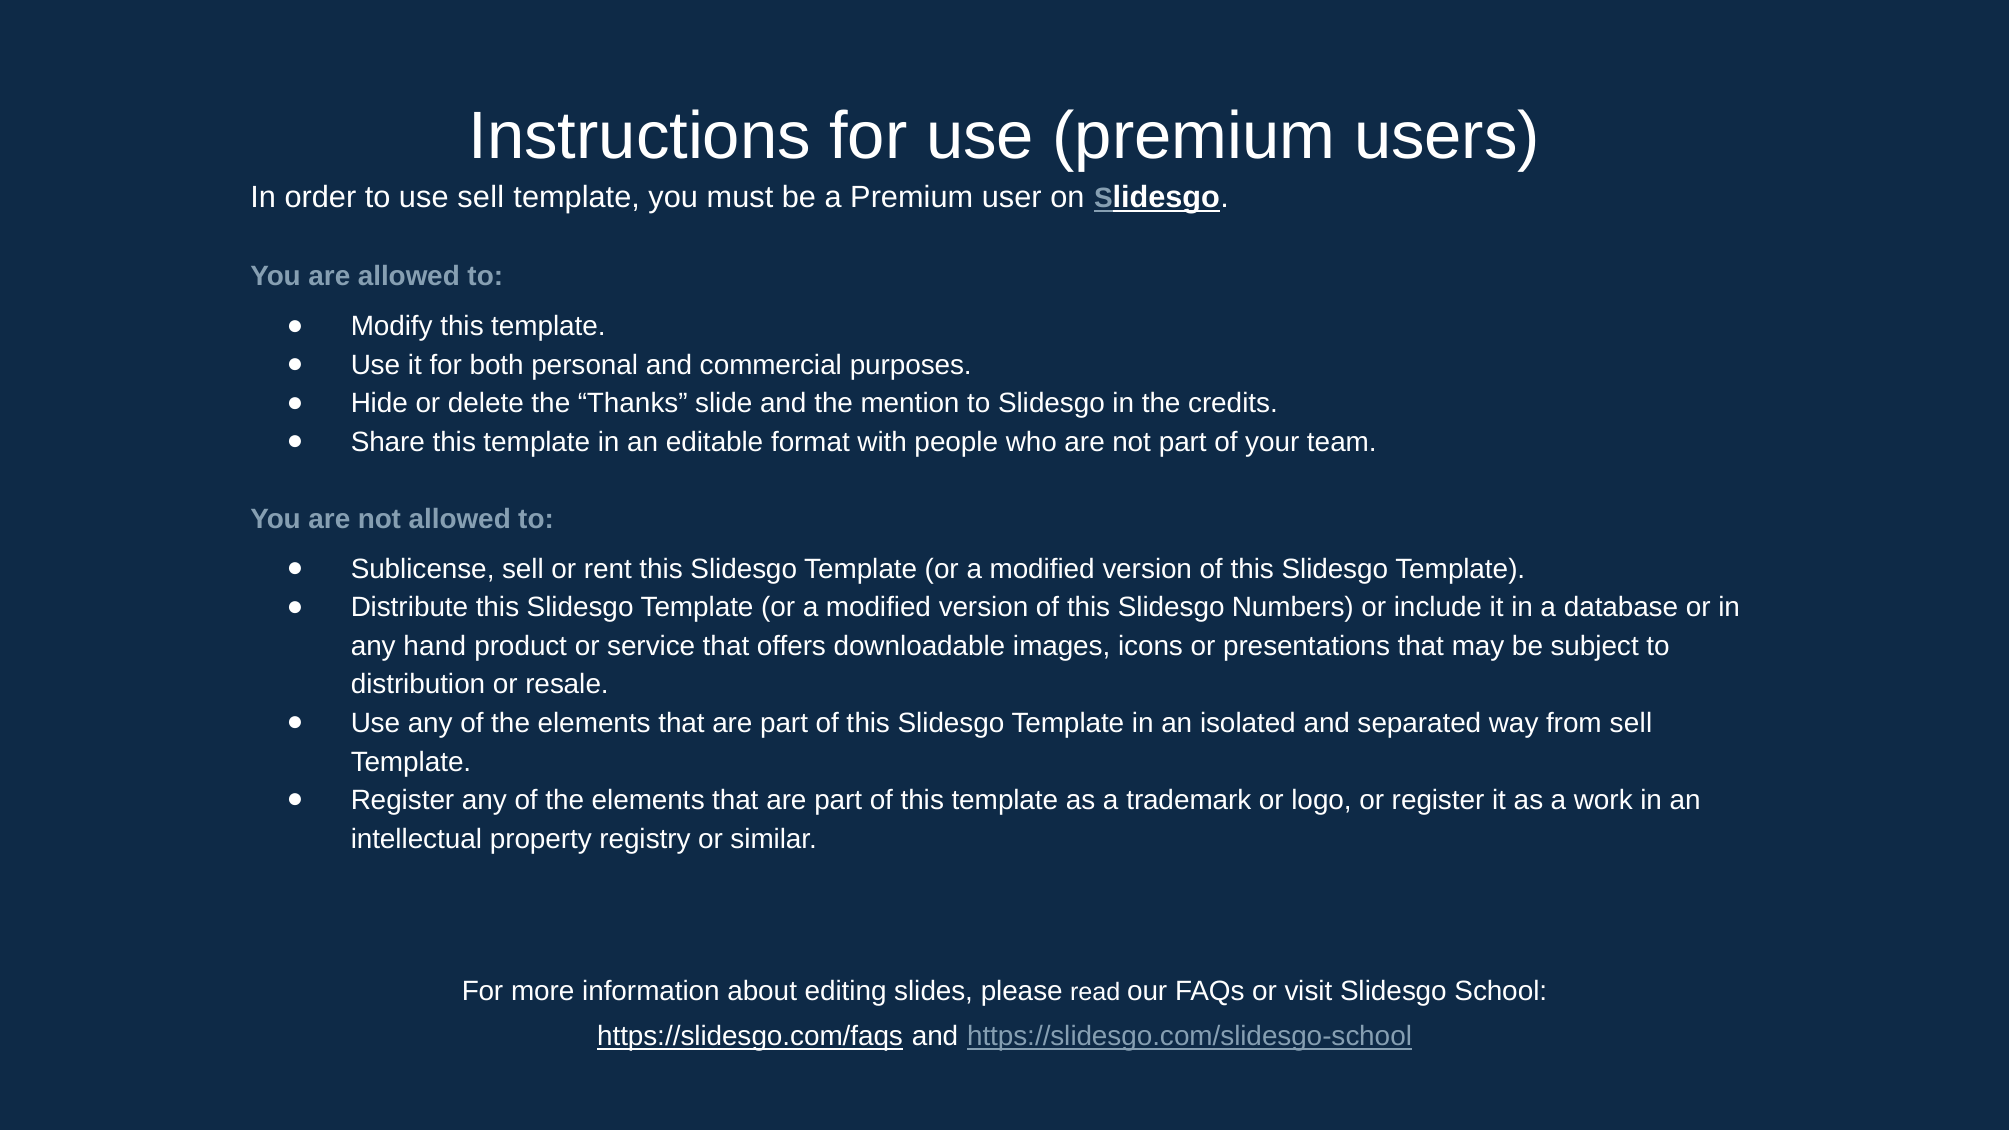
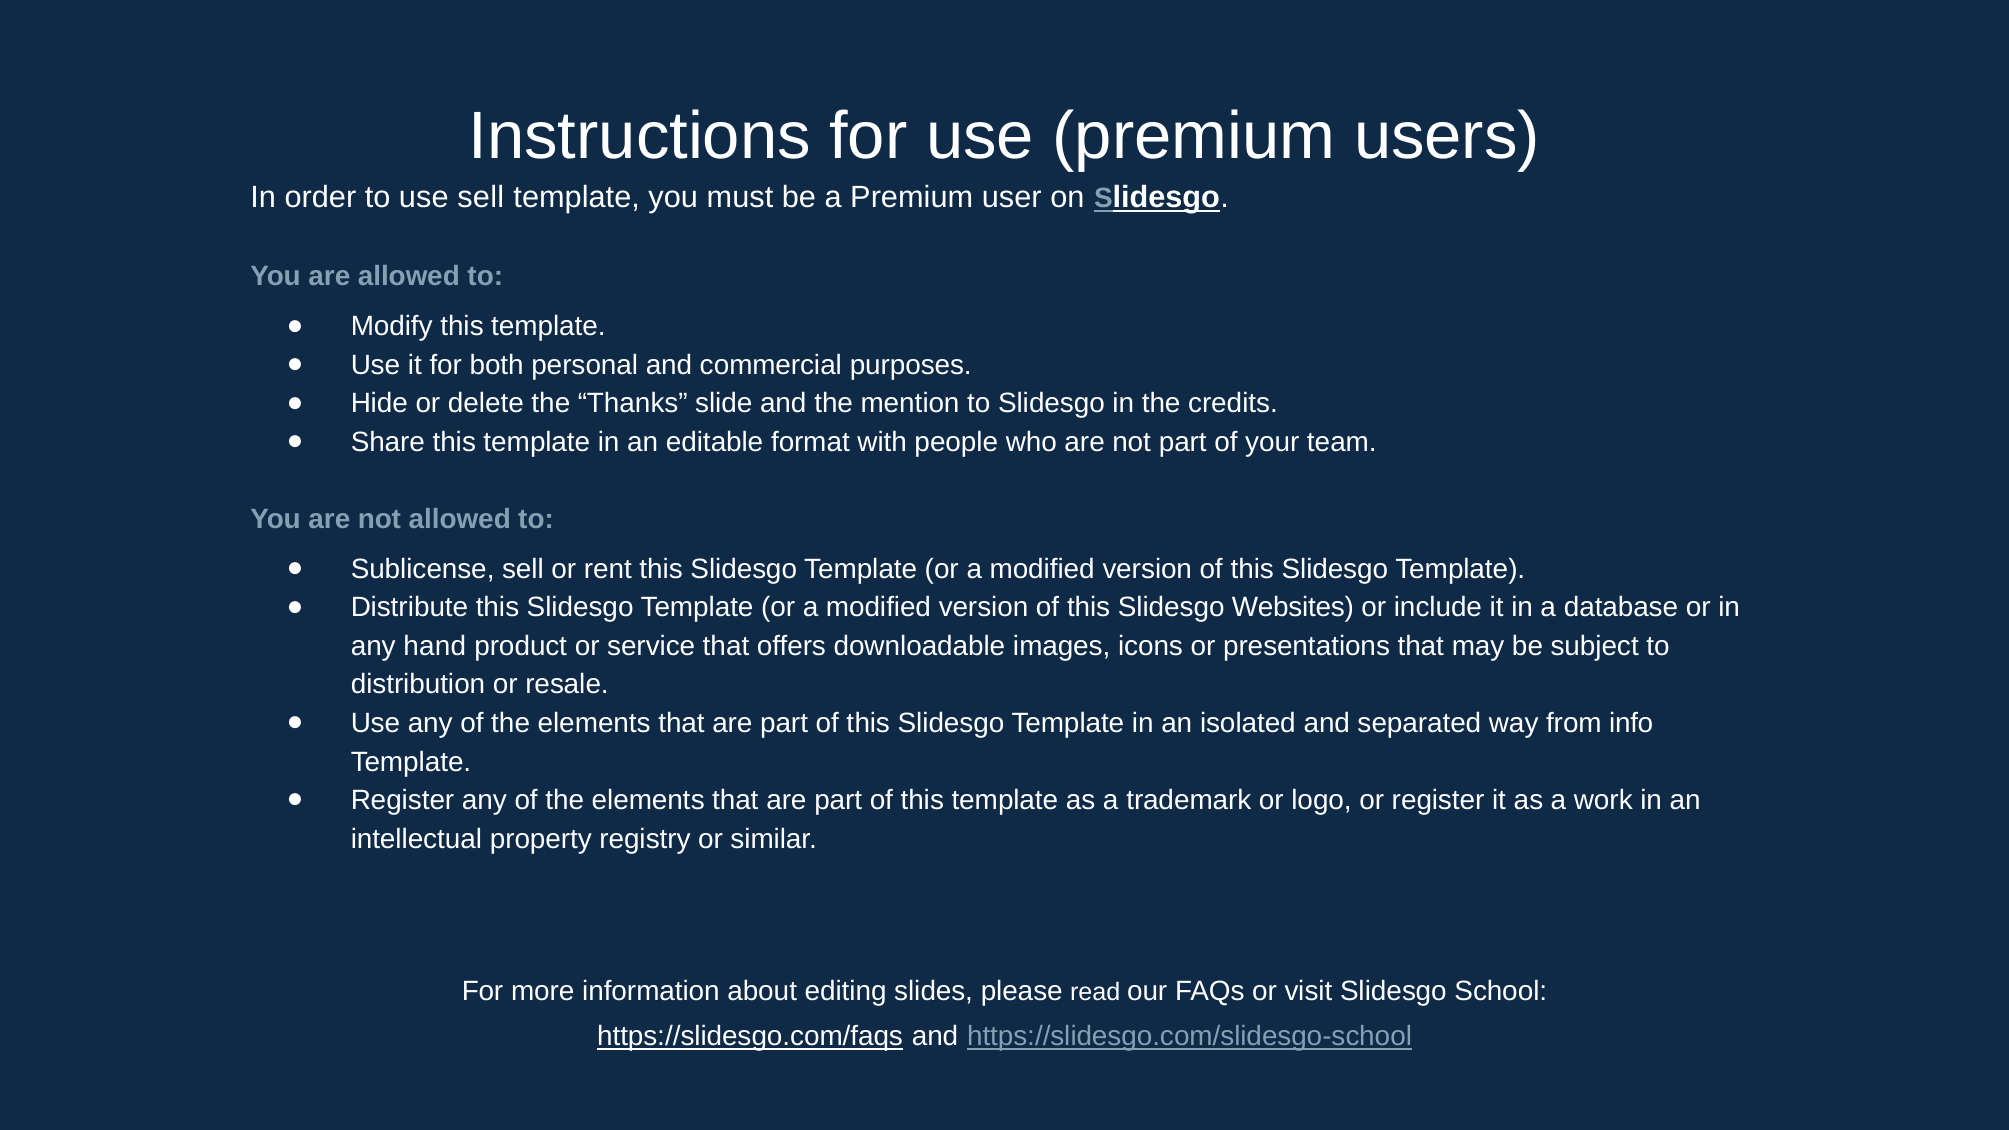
Numbers: Numbers -> Websites
from sell: sell -> info
